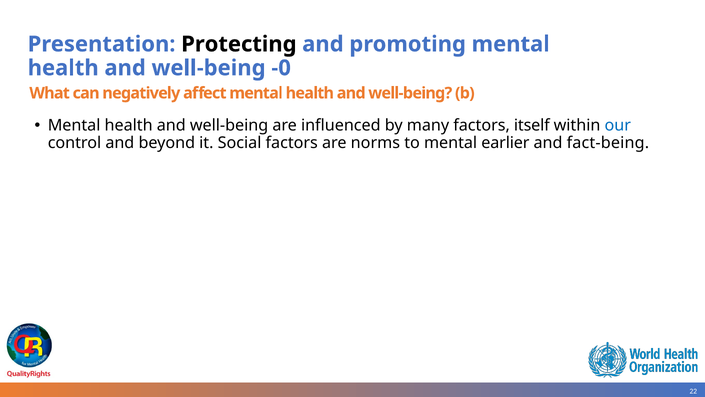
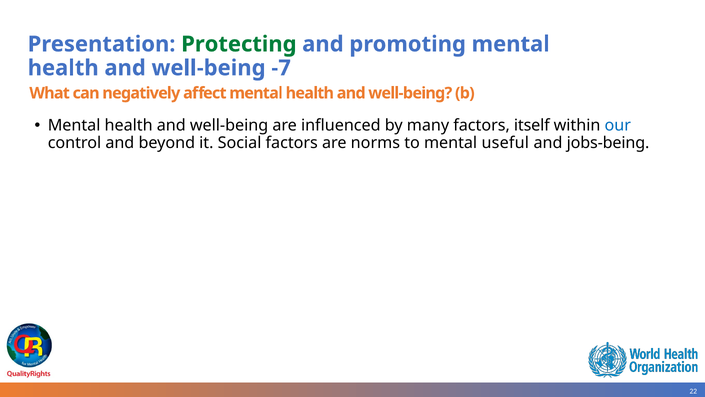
Protecting colour: black -> green
-0: -0 -> -7
earlier: earlier -> useful
fact-being: fact-being -> jobs-being
